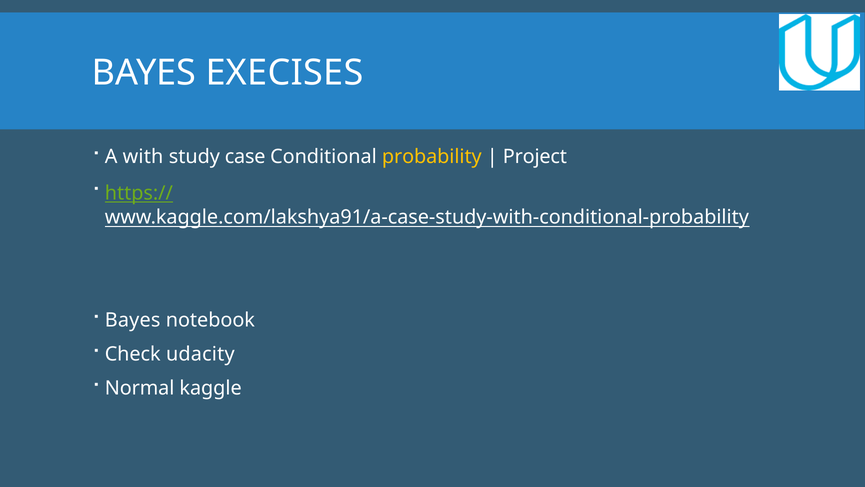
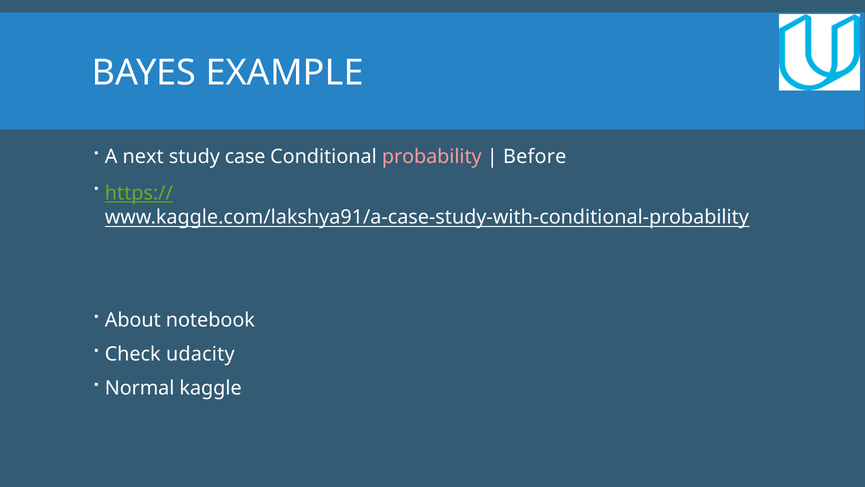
EXECISES: EXECISES -> EXAMPLE
with: with -> next
probability colour: yellow -> pink
Project: Project -> Before
Bayes at (133, 320): Bayes -> About
